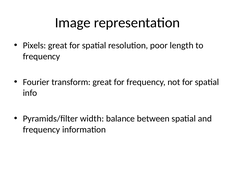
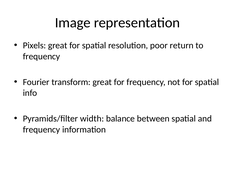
length: length -> return
